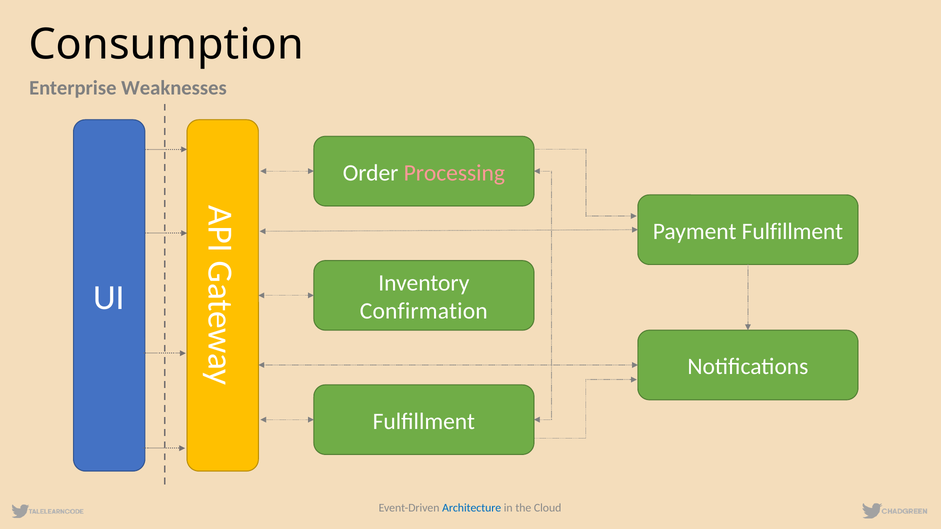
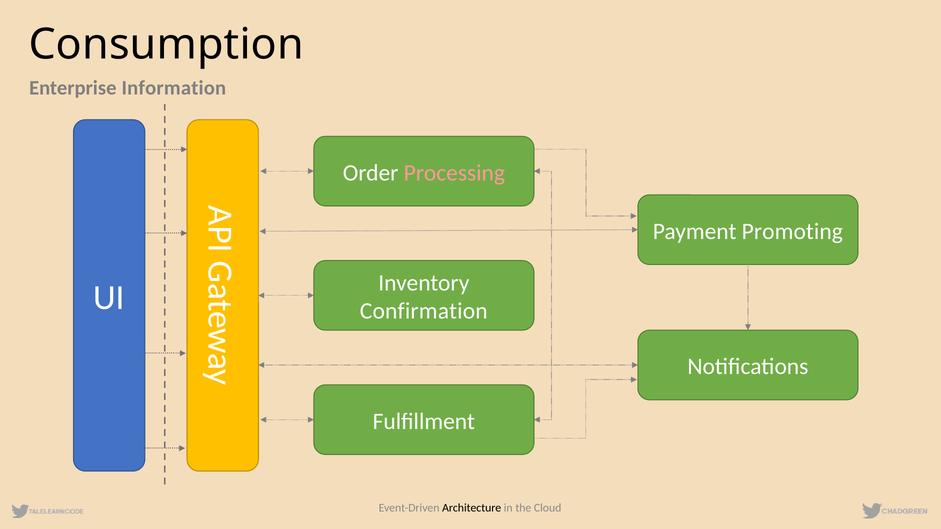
Weaknesses: Weaknesses -> Information
Payment Fulfillment: Fulfillment -> Promoting
Architecture colour: blue -> black
